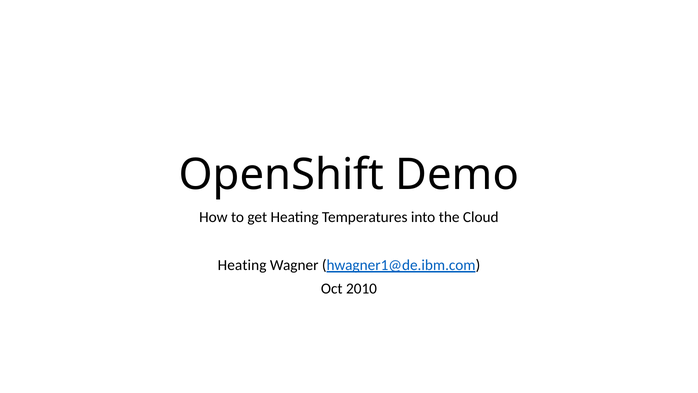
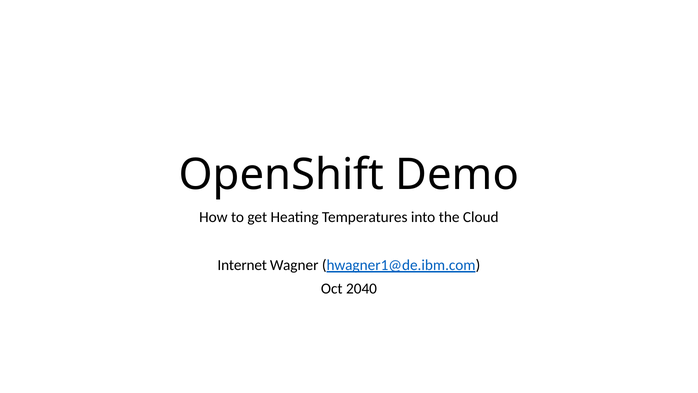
Heating at (242, 265): Heating -> Internet
2010: 2010 -> 2040
